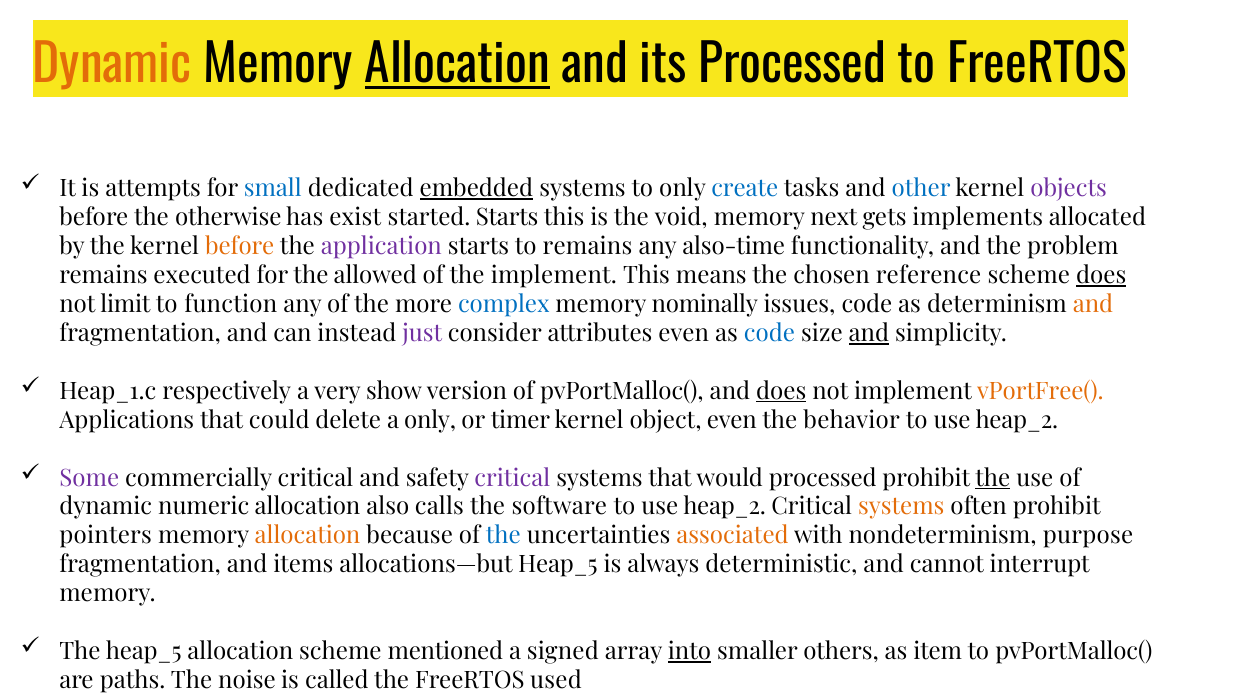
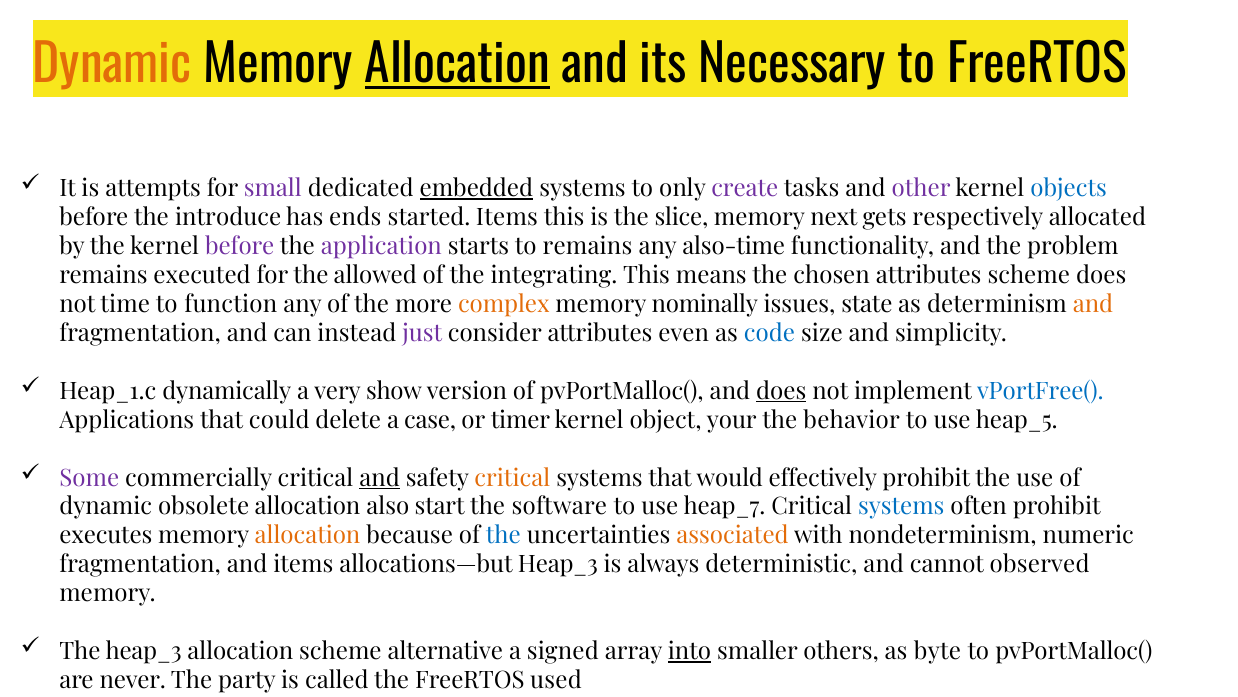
its Processed: Processed -> Necessary
small colour: blue -> purple
create colour: blue -> purple
other colour: blue -> purple
objects colour: purple -> blue
otherwise: otherwise -> introduce
exist: exist -> ends
started Starts: Starts -> Items
void: void -> slice
implements: implements -> respectively
before at (240, 246) colour: orange -> purple
the implement: implement -> integrating
chosen reference: reference -> attributes
does at (1101, 275) underline: present -> none
limit: limit -> time
complex colour: blue -> orange
issues code: code -> state
and at (869, 333) underline: present -> none
respectively: respectively -> dynamically
vPortFree( colour: orange -> blue
a only: only -> case
object even: even -> your
heap_2 at (1017, 420): heap_2 -> heap_5
and at (380, 478) underline: none -> present
critical at (512, 478) colour: purple -> orange
would processed: processed -> effectively
the at (993, 478) underline: present -> none
numeric: numeric -> obsolete
calls: calls -> start
heap_2 at (725, 507): heap_2 -> heap_7
systems at (901, 507) colour: orange -> blue
pointers: pointers -> executes
purpose: purpose -> numeric
allocations—but Heap_5: Heap_5 -> Heap_3
interrupt: interrupt -> observed
The heap_5: heap_5 -> heap_3
mentioned: mentioned -> alternative
item: item -> byte
paths: paths -> never
noise: noise -> party
